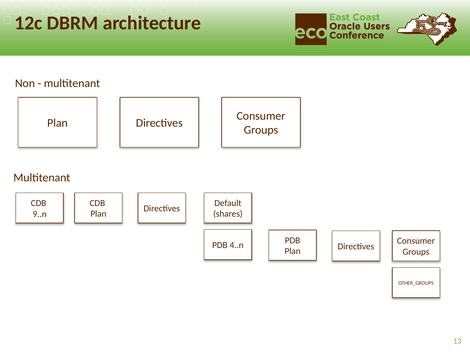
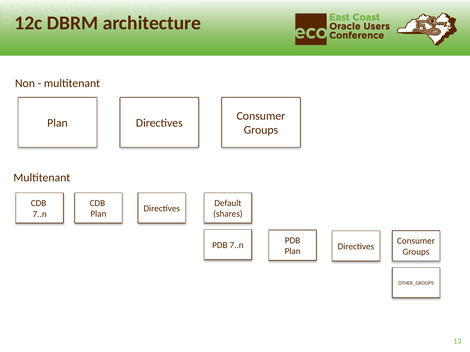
9..n at (40, 214): 9..n -> 7..n
PDB 4..n: 4..n -> 7..n
